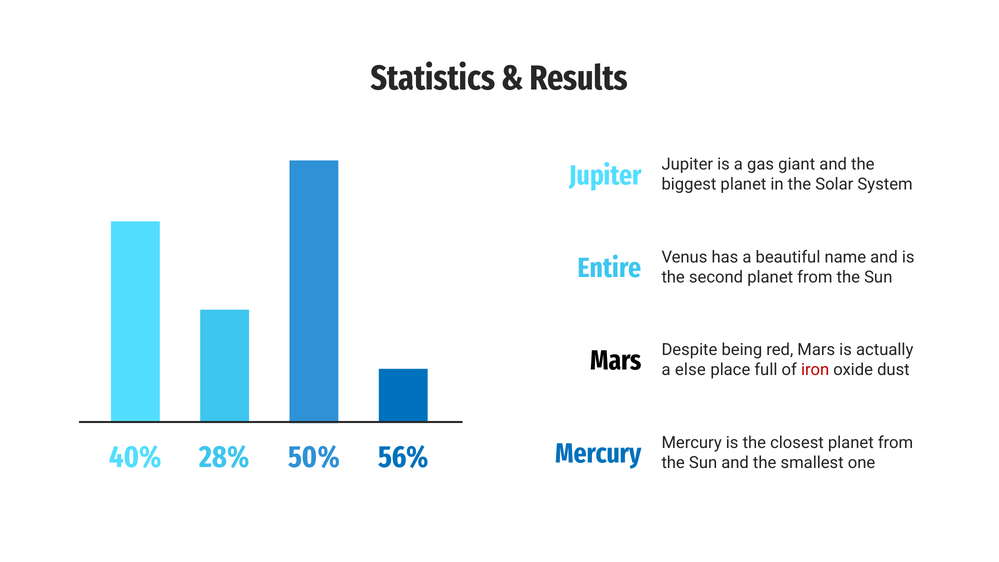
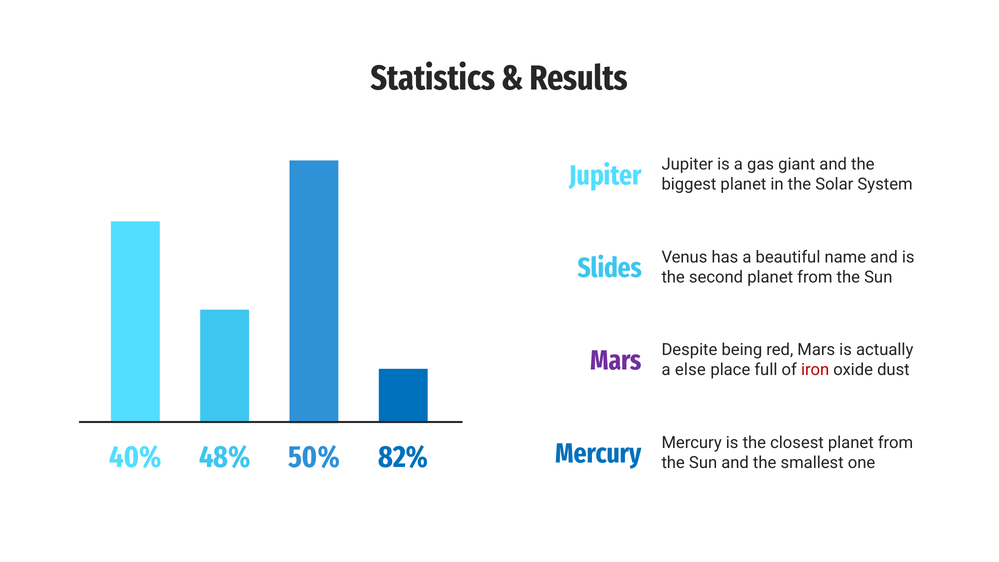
Entire: Entire -> Slides
Mars at (616, 361) colour: black -> purple
28%: 28% -> 48%
56%: 56% -> 82%
